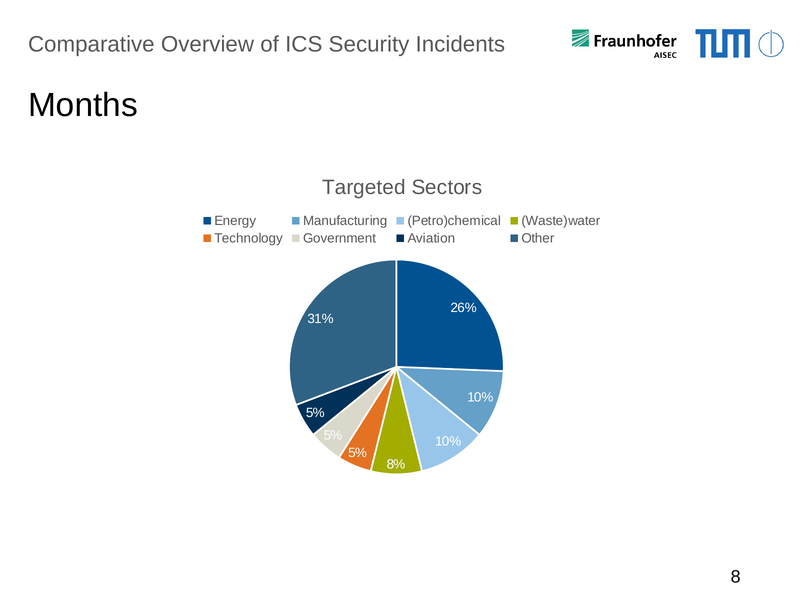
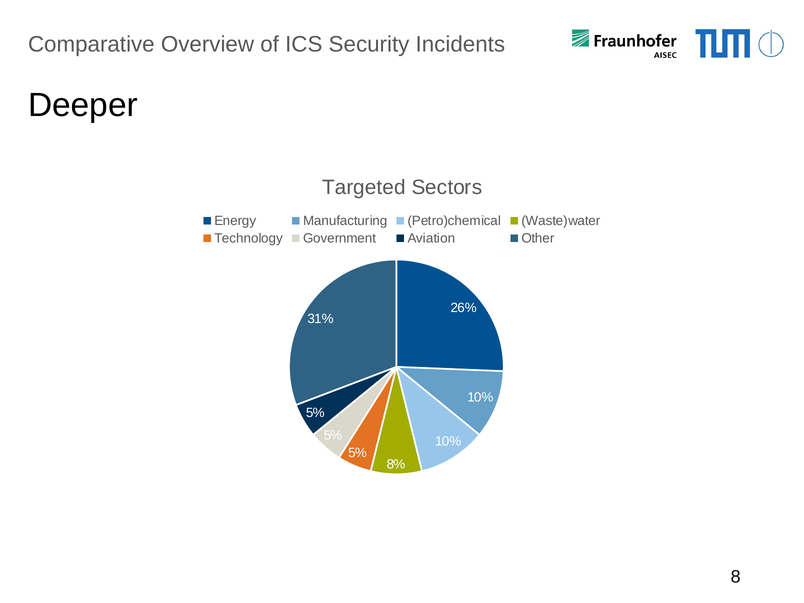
Months: Months -> Deeper
